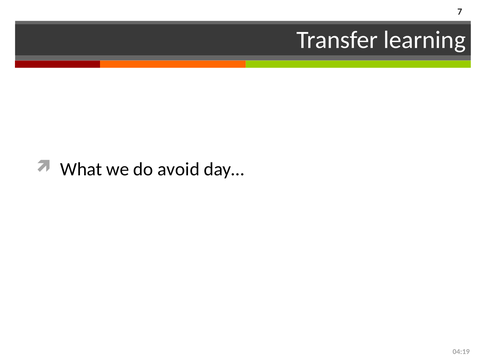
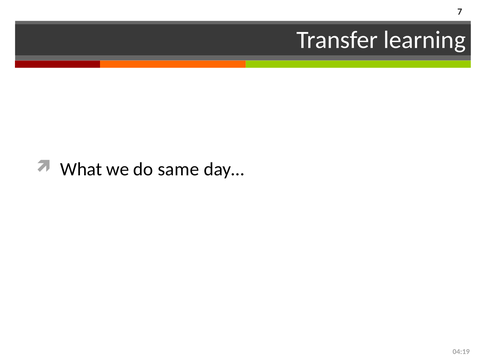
avoid: avoid -> same
